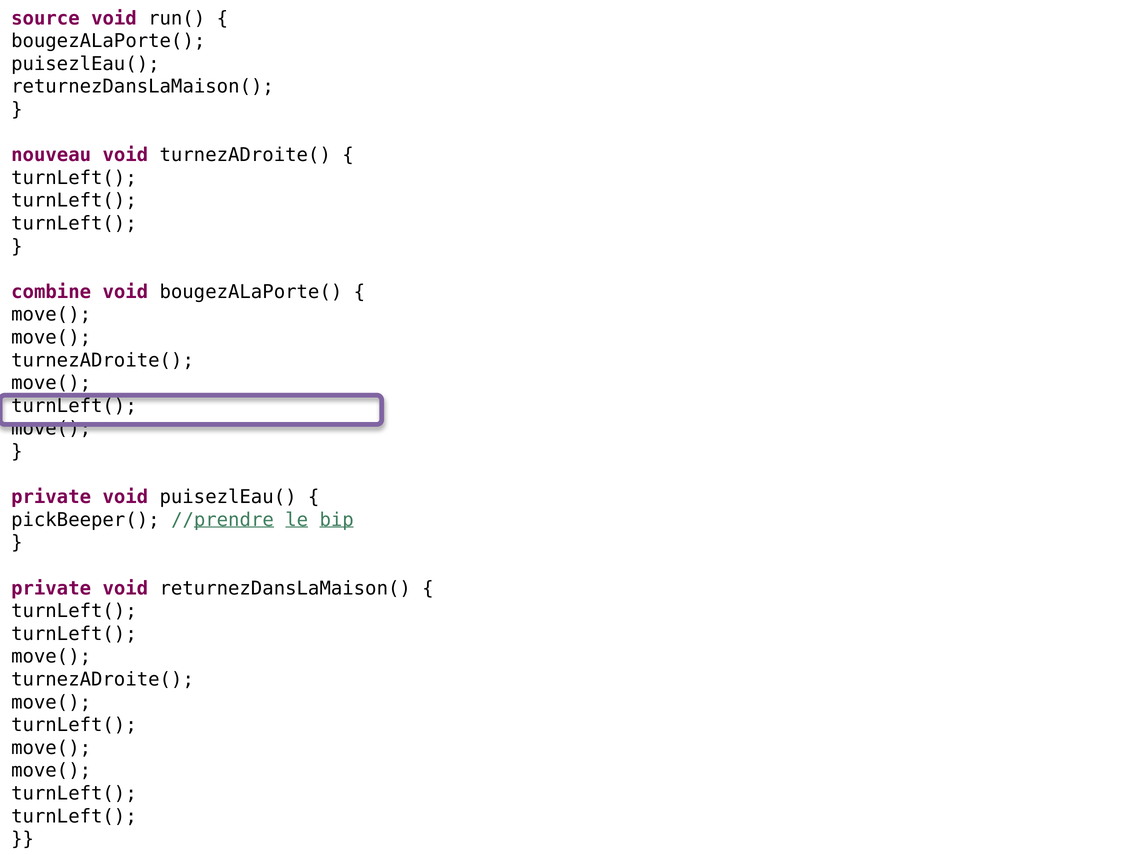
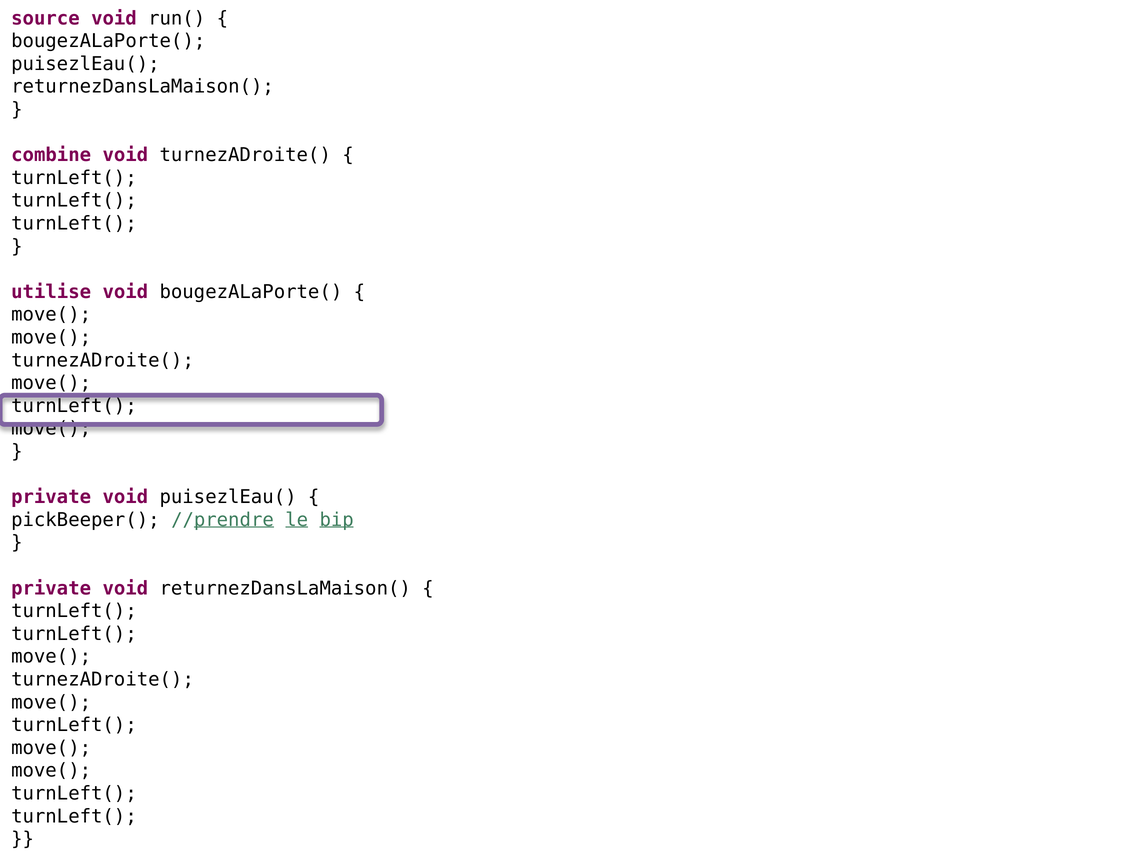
nouveau: nouveau -> combine
combine: combine -> utilise
